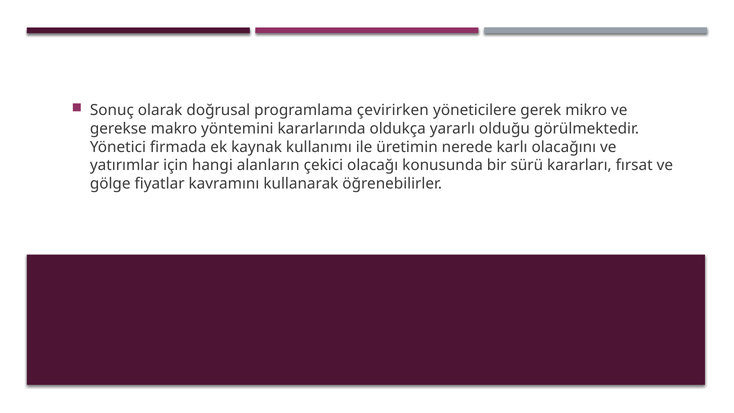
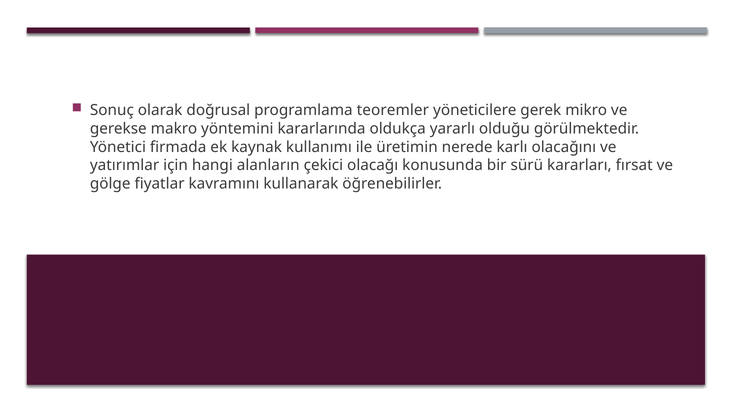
çevirirken: çevirirken -> teoremler
